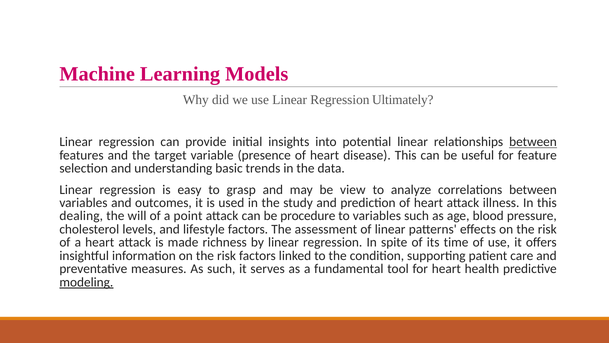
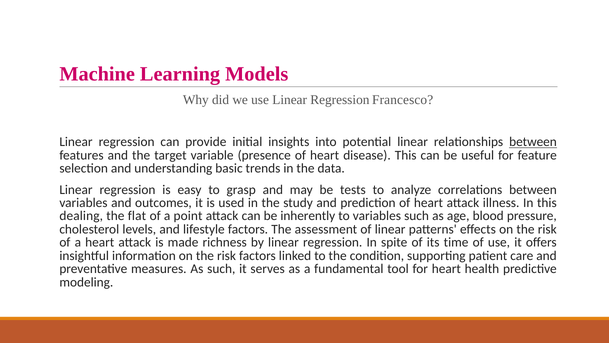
Ultimately: Ultimately -> Francesco
view: view -> tests
will: will -> flat
procedure: procedure -> inherently
modeling underline: present -> none
